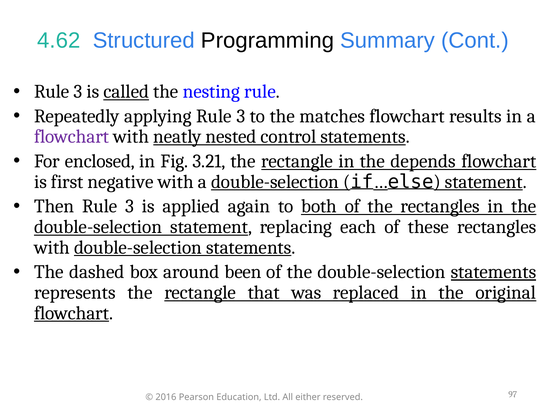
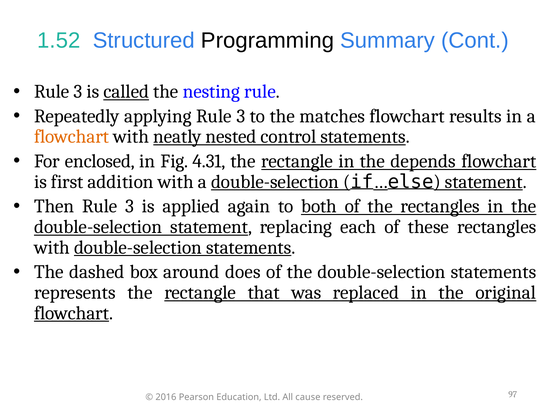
4.62: 4.62 -> 1.52
flowchart at (72, 137) colour: purple -> orange
3.21: 3.21 -> 4.31
negative: negative -> addition
been: been -> does
statements at (494, 272) underline: present -> none
either: either -> cause
